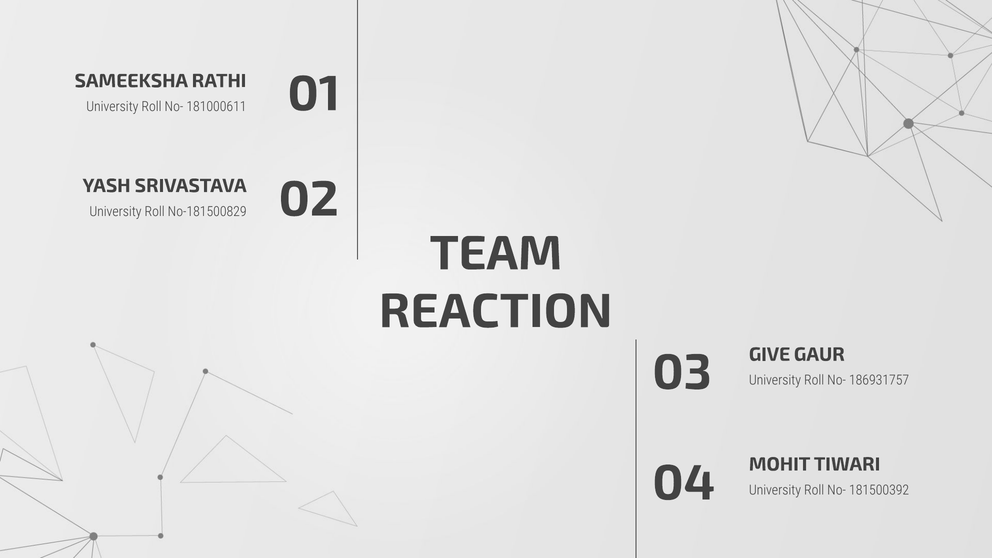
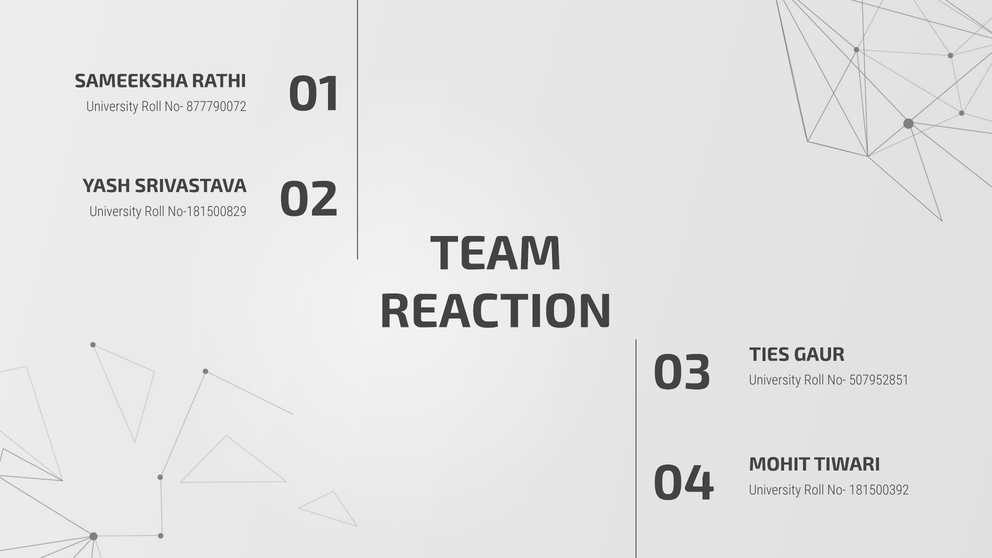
181000611: 181000611 -> 877790072
GIVE: GIVE -> TIES
186931757: 186931757 -> 507952851
